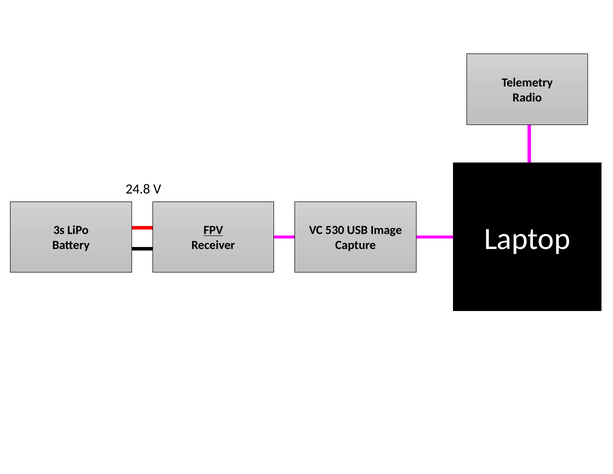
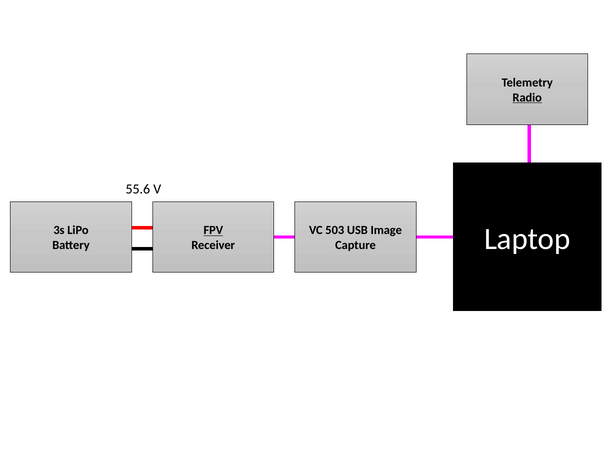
Radio underline: none -> present
24.8: 24.8 -> 55.6
530: 530 -> 503
